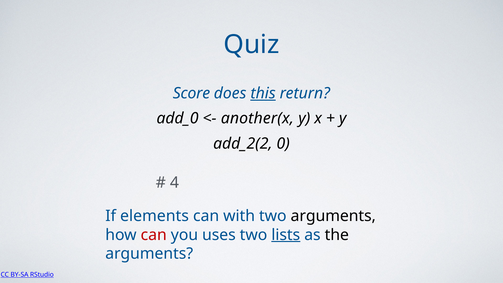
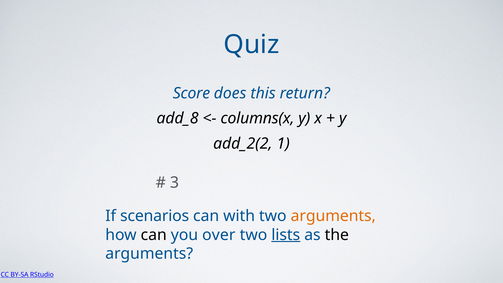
this underline: present -> none
add_0: add_0 -> add_8
another(x: another(x -> columns(x
0: 0 -> 1
4: 4 -> 3
elements: elements -> scenarios
arguments at (333, 216) colour: black -> orange
can at (154, 235) colour: red -> black
uses: uses -> over
